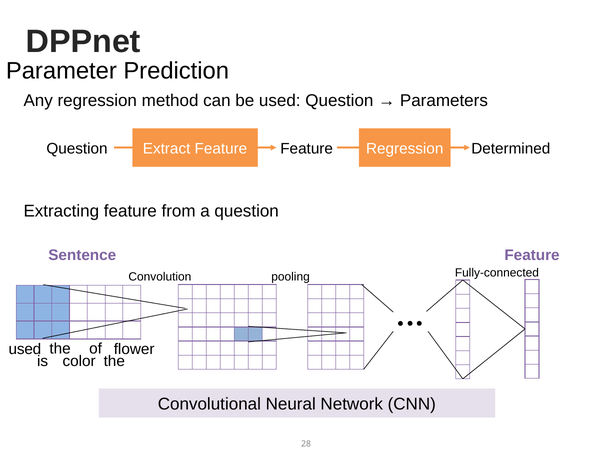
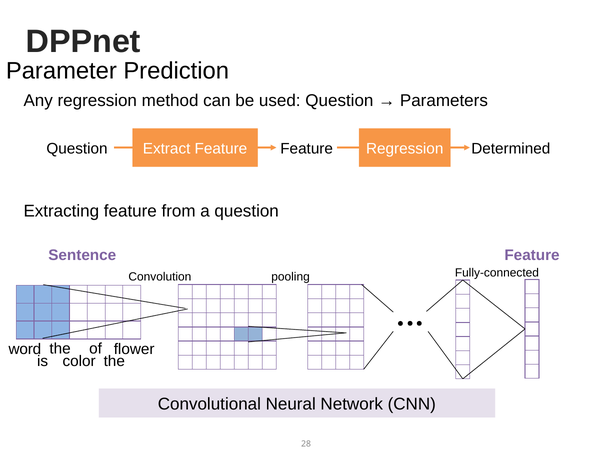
used at (25, 349): used -> word
